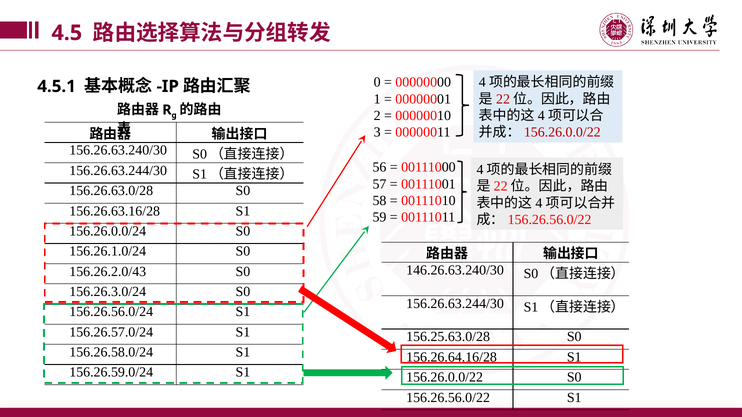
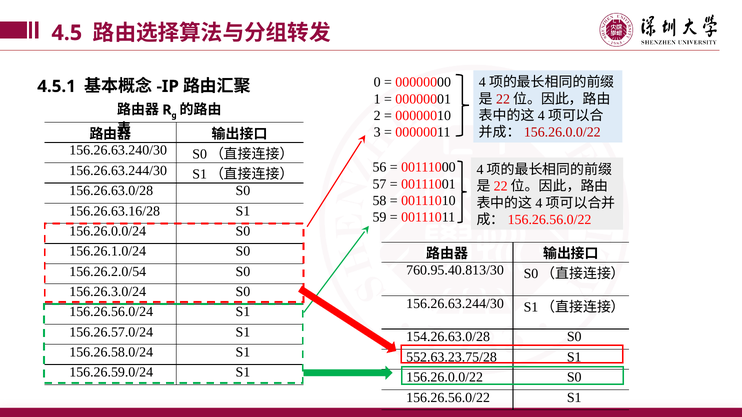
146.26.63.240/30: 146.26.63.240/30 -> 760.95.40.813/30
156.26.2.0/43: 156.26.2.0/43 -> 156.26.2.0/54
156.25.63.0/28: 156.25.63.0/28 -> 154.26.63.0/28
156.26.64.16/28: 156.26.64.16/28 -> 552.63.23.75/28
